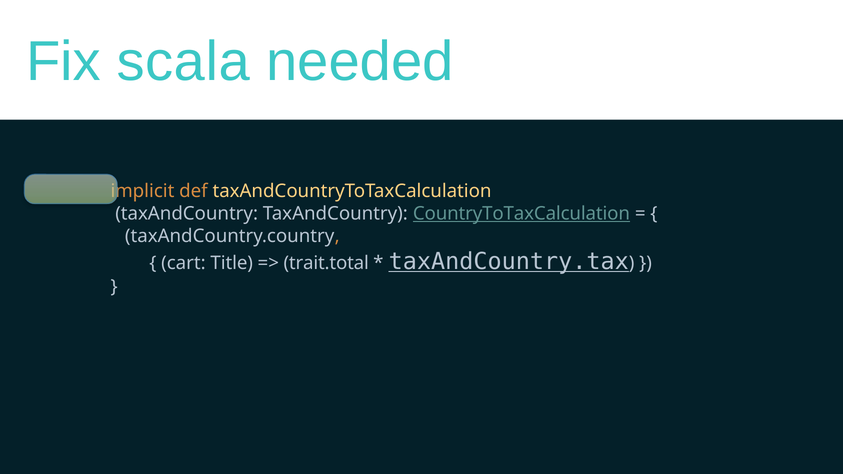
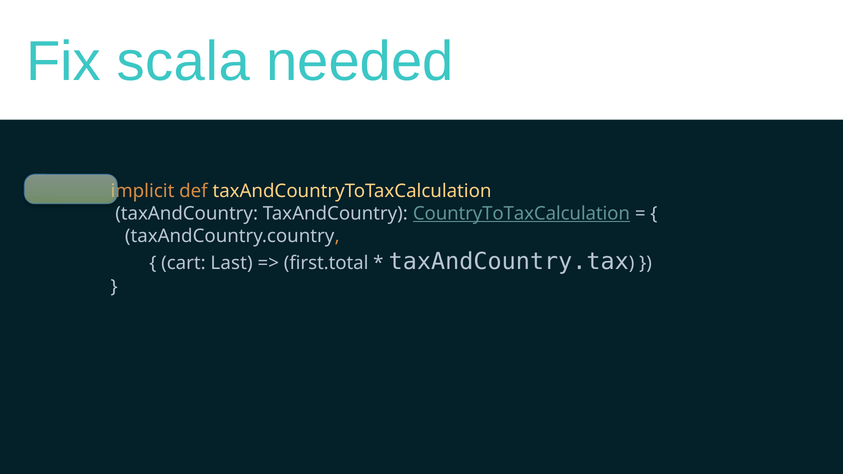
Title: Title -> Last
trait.total: trait.total -> first.total
taxAndCountry.tax underline: present -> none
